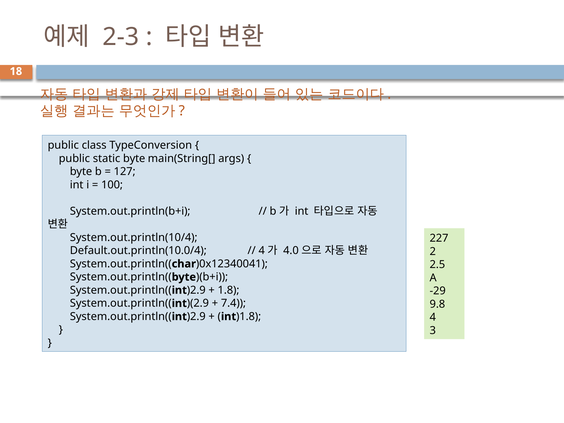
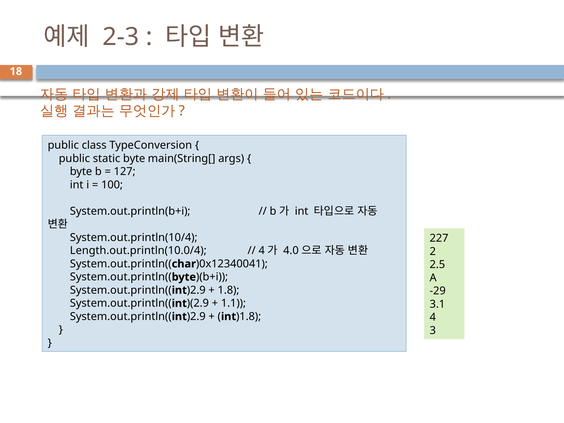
Default.out.println(10.0/4: Default.out.println(10.0/4 -> Length.out.println(10.0/4
7.4: 7.4 -> 1.1
9.8: 9.8 -> 3.1
